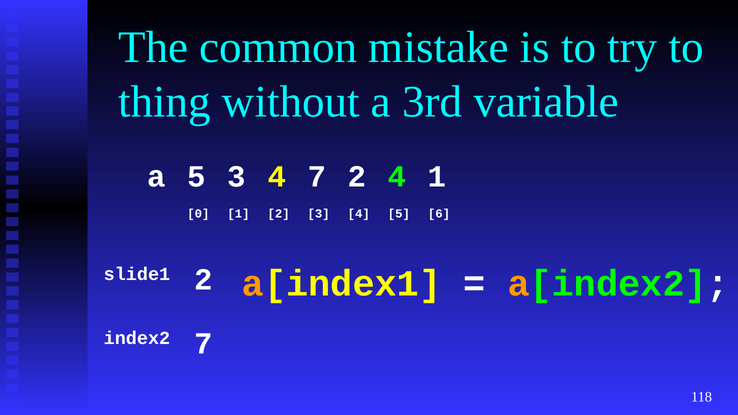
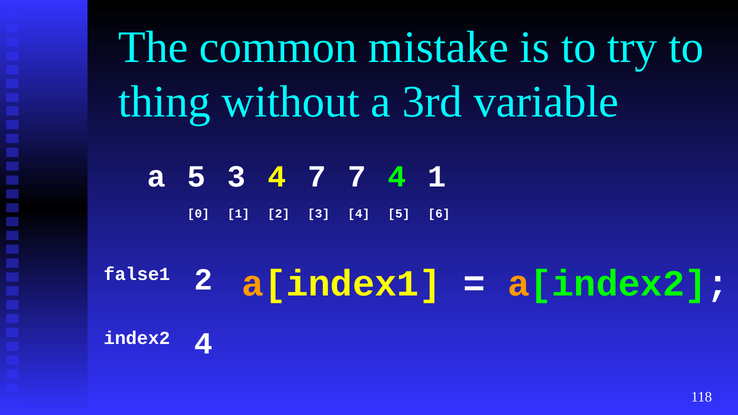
7 2: 2 -> 7
slide1: slide1 -> false1
index2 7: 7 -> 4
